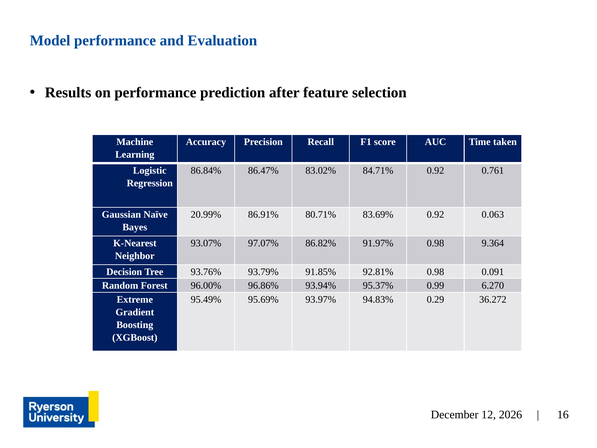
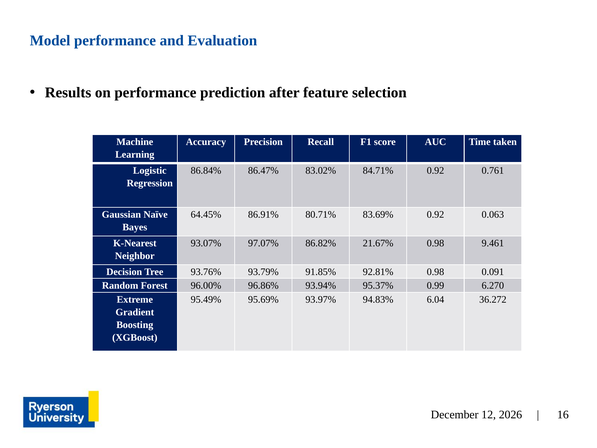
20.99%: 20.99% -> 64.45%
91.97%: 91.97% -> 21.67%
9.364: 9.364 -> 9.461
0.29: 0.29 -> 6.04
